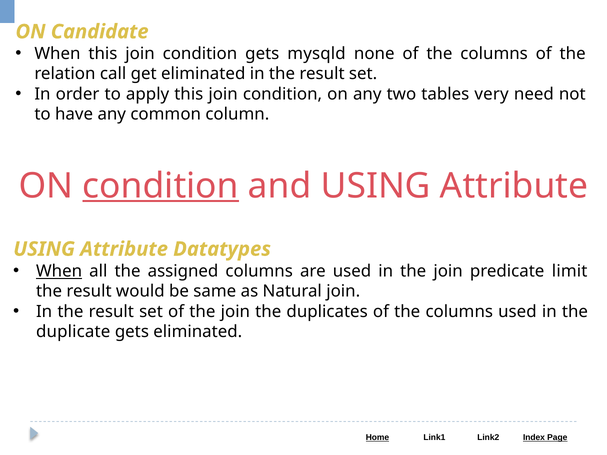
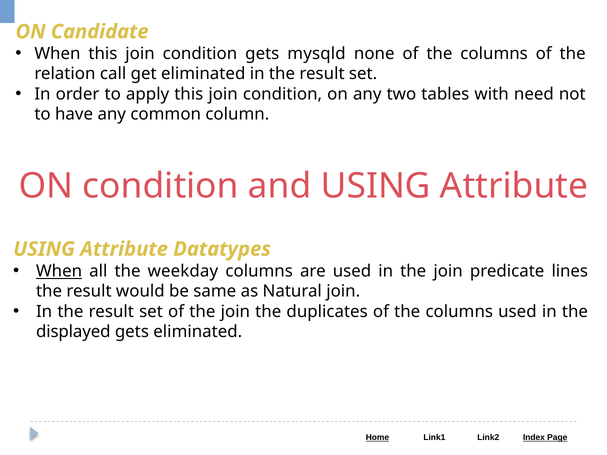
very: very -> with
condition at (161, 186) underline: present -> none
assigned: assigned -> weekday
limit: limit -> lines
duplicate: duplicate -> displayed
